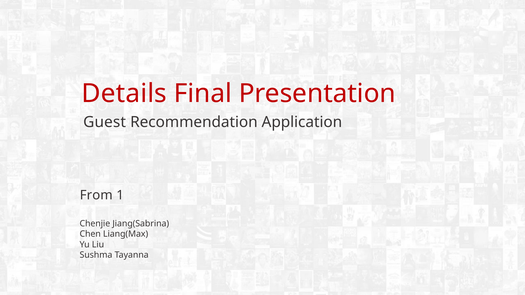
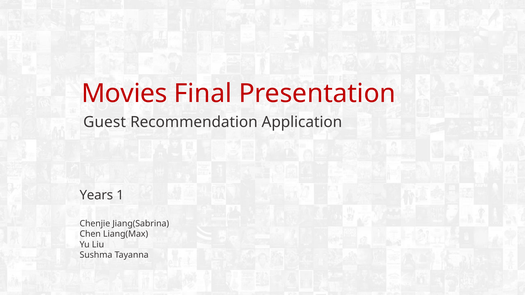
Details: Details -> Movies
From: From -> Years
